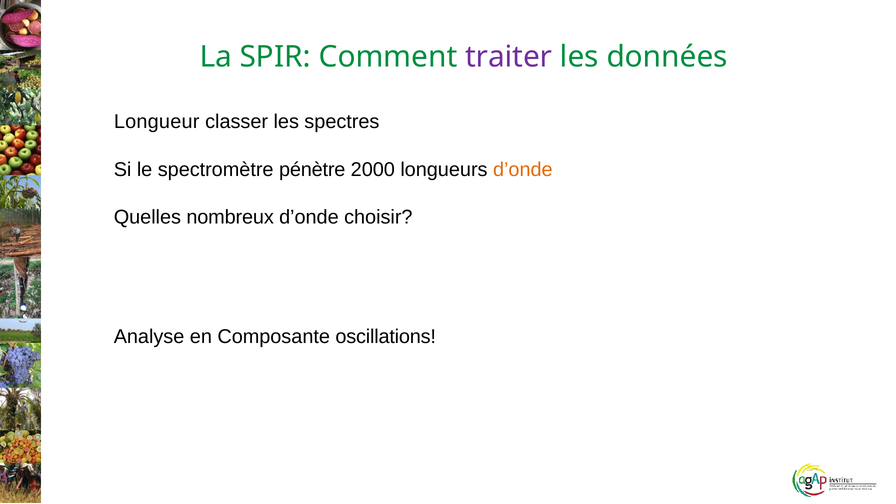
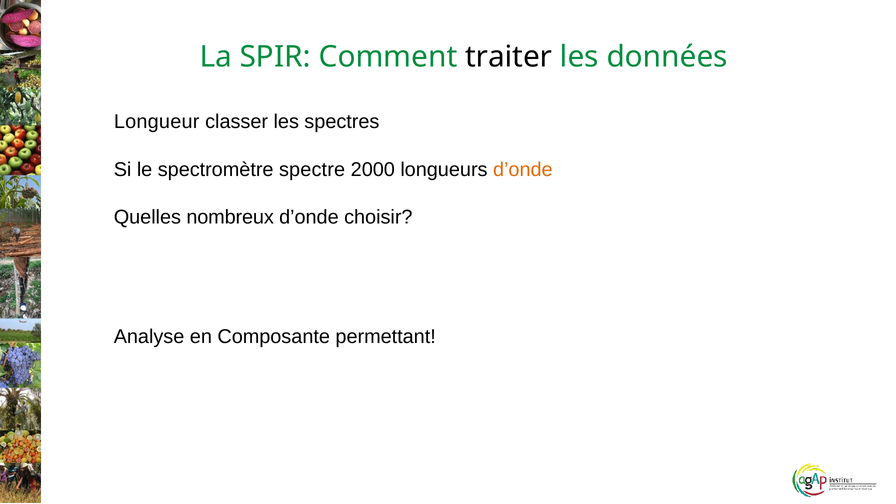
traiter colour: purple -> black
pénètre: pénètre -> spectre
oscillations: oscillations -> permettant
